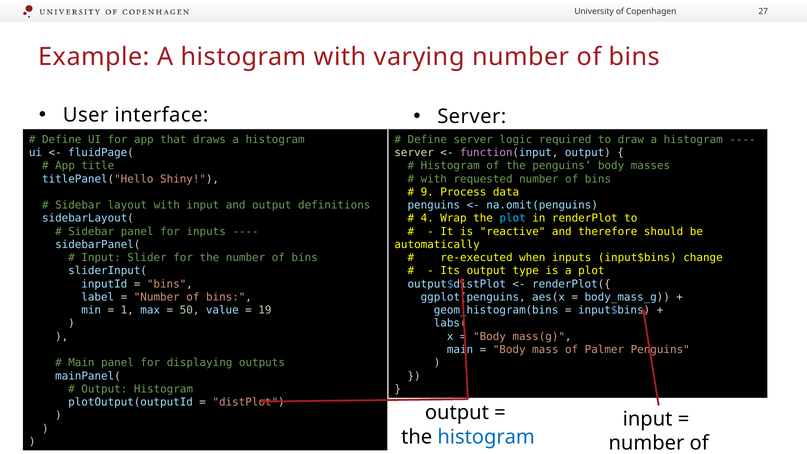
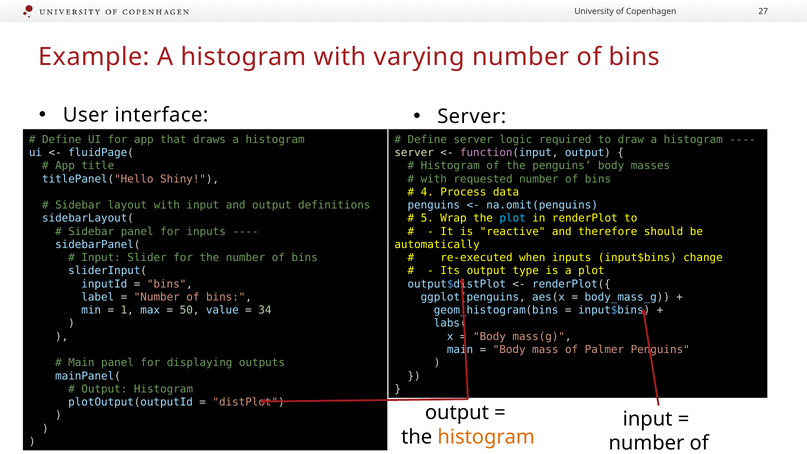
9: 9 -> 4
4: 4 -> 5
19: 19 -> 34
histogram at (486, 437) colour: blue -> orange
